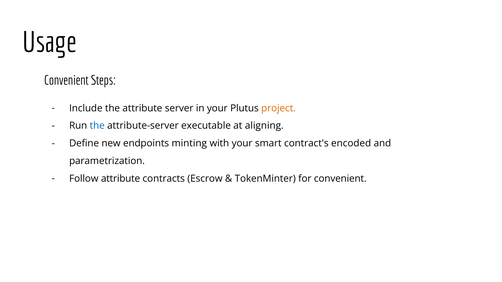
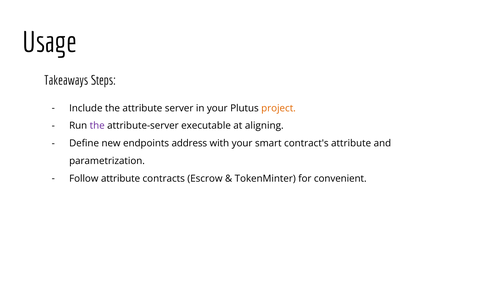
Convenient at (66, 80): Convenient -> Takeaways
the at (97, 126) colour: blue -> purple
minting: minting -> address
contract's encoded: encoded -> attribute
